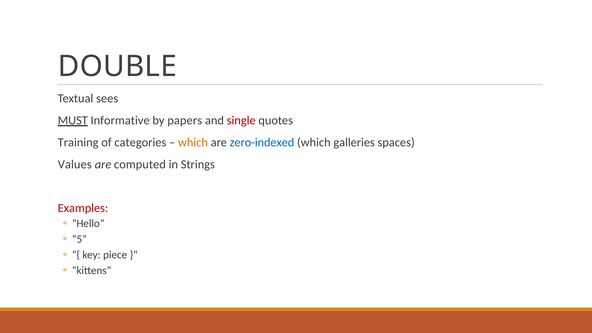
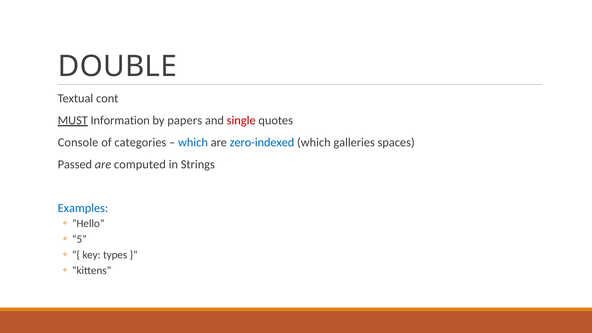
sees: sees -> cont
Informative: Informative -> Information
Training: Training -> Console
which at (193, 142) colour: orange -> blue
Values: Values -> Passed
Examples colour: red -> blue
piece: piece -> types
